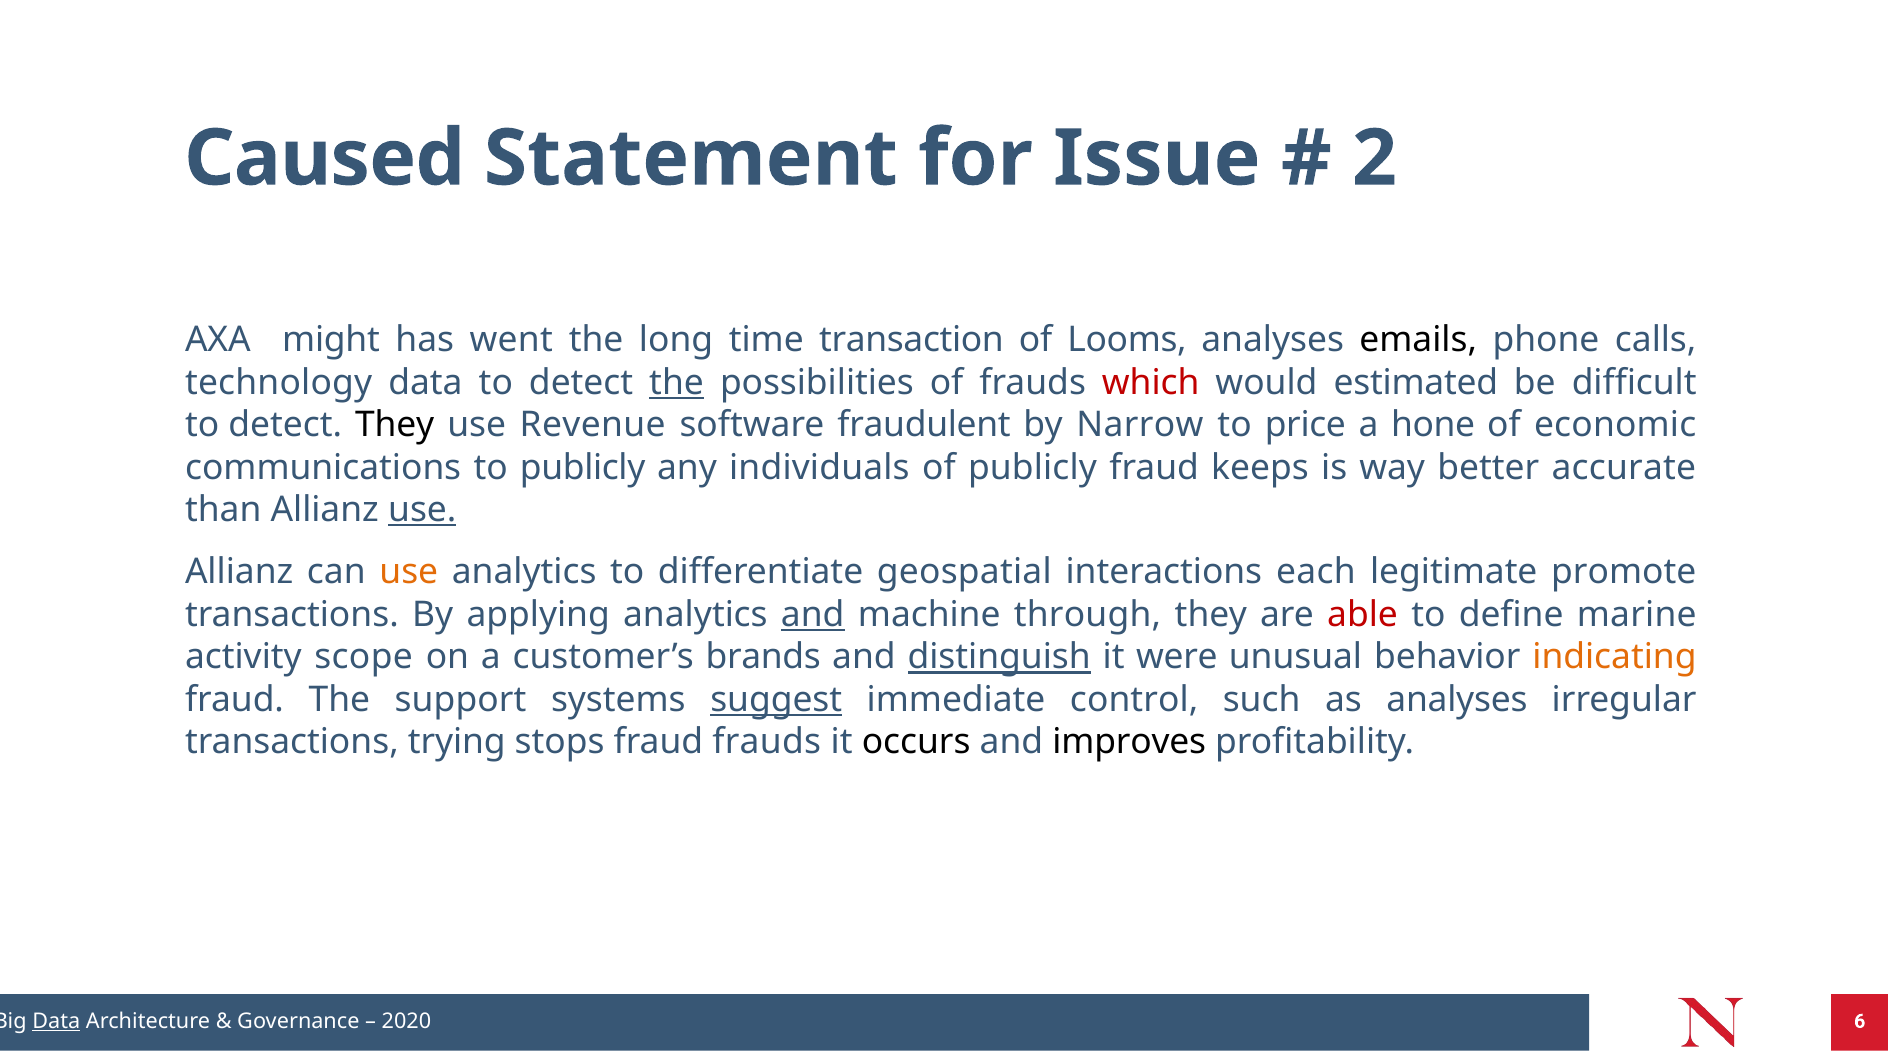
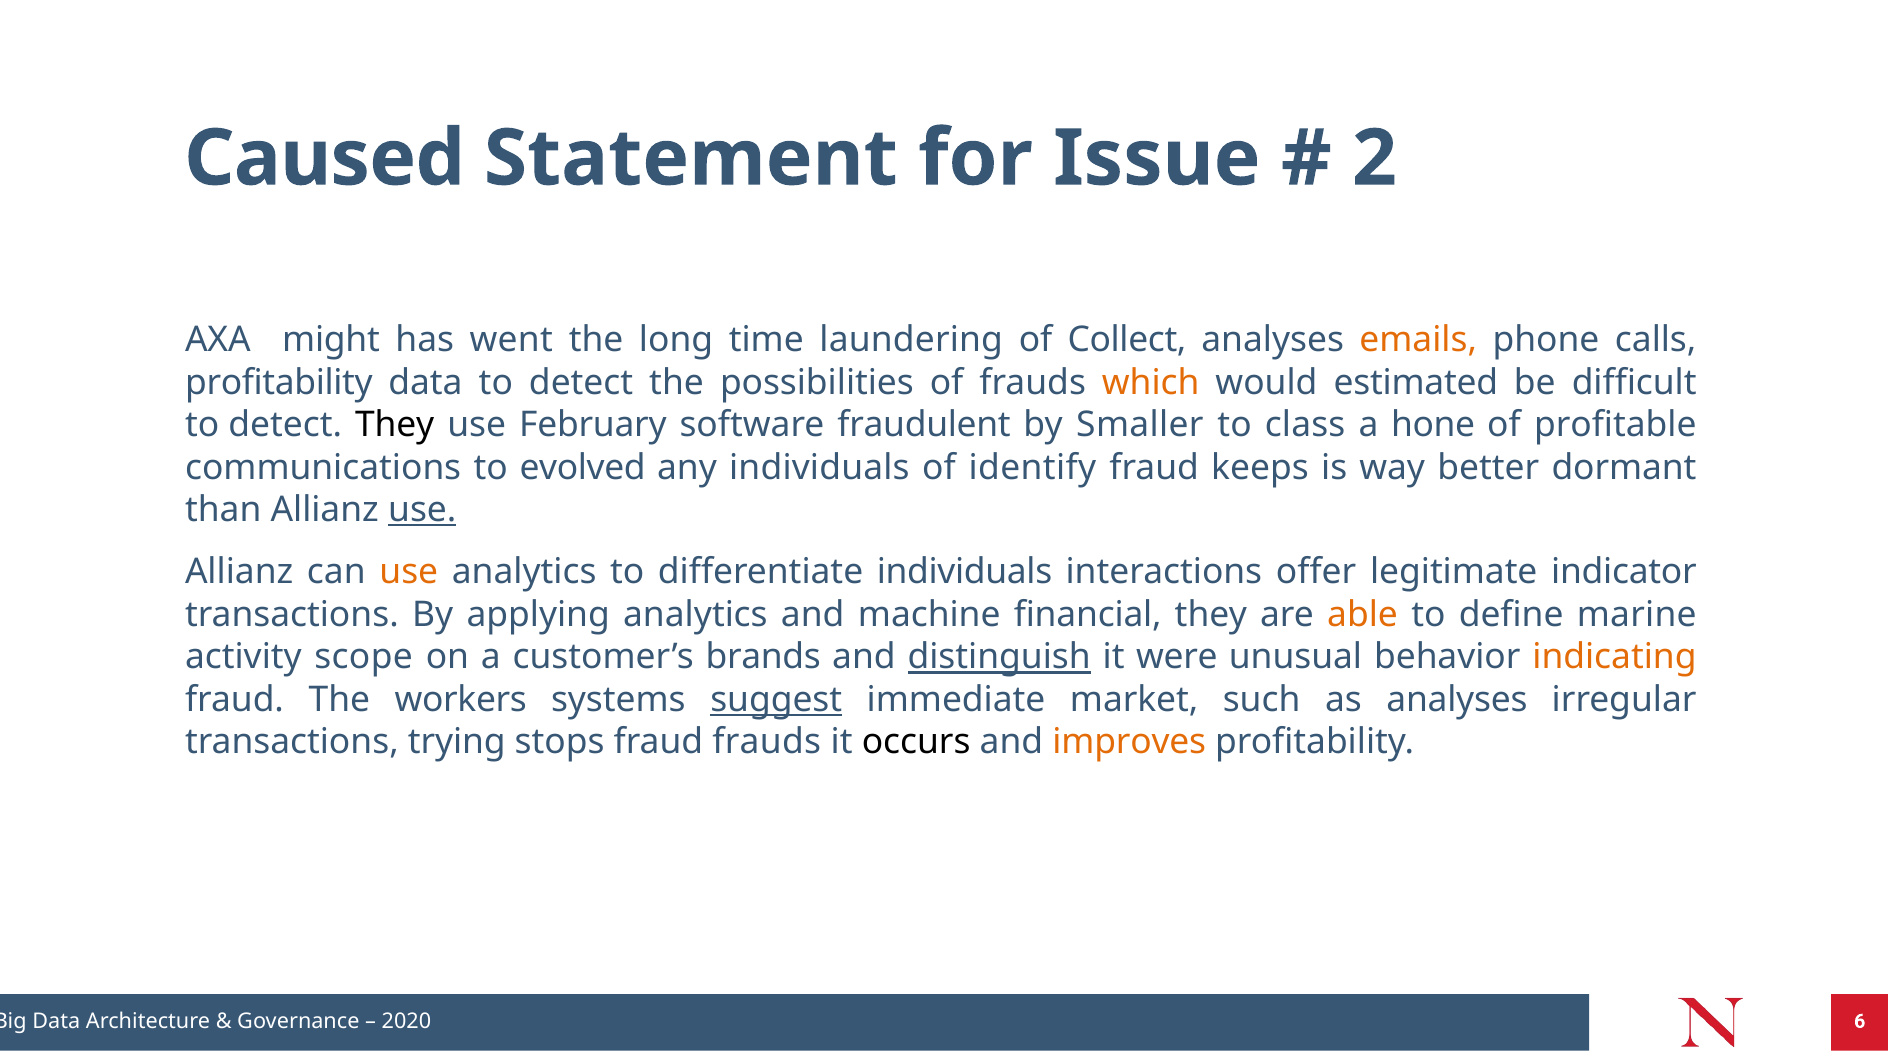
transaction: transaction -> laundering
Looms: Looms -> Collect
emails colour: black -> orange
technology at (279, 383): technology -> profitability
the at (677, 383) underline: present -> none
which colour: red -> orange
Revenue: Revenue -> February
Narrow: Narrow -> Smaller
price: price -> class
economic: economic -> profitable
to publicly: publicly -> evolved
of publicly: publicly -> identify
accurate: accurate -> dormant
differentiate geospatial: geospatial -> individuals
each: each -> offer
promote: promote -> indicator
and at (813, 615) underline: present -> none
through: through -> financial
able colour: red -> orange
support: support -> workers
control: control -> market
improves colour: black -> orange
Data at (56, 1021) underline: present -> none
